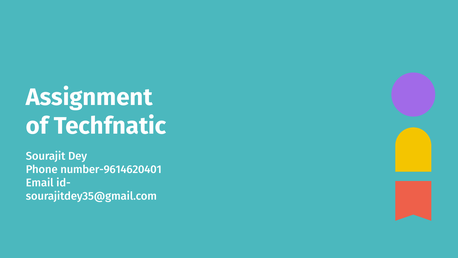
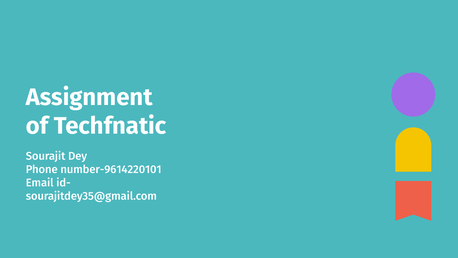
number-9614620401: number-9614620401 -> number-9614220101
